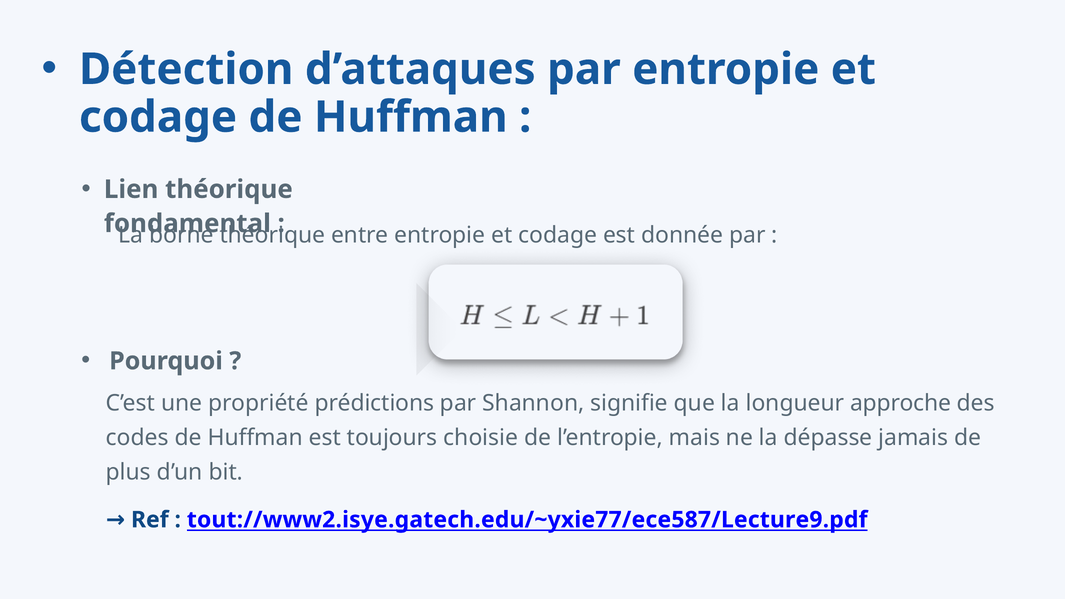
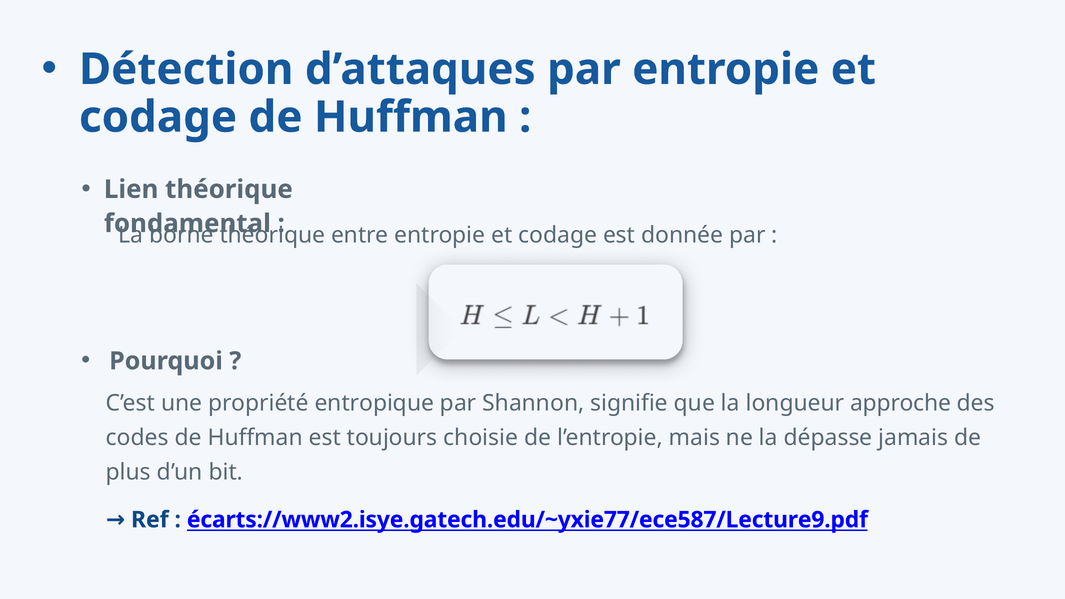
prédictions: prédictions -> entropique
tout://www2.isye.gatech.edu/~yxie77/ece587/Lecture9.pdf: tout://www2.isye.gatech.edu/~yxie77/ece587/Lecture9.pdf -> écarts://www2.isye.gatech.edu/~yxie77/ece587/Lecture9.pdf
